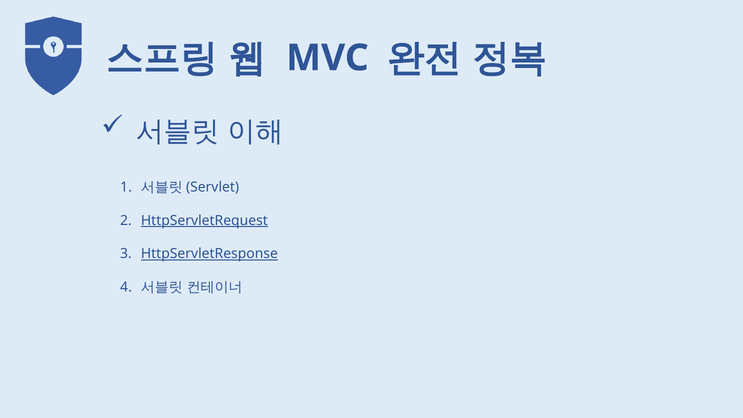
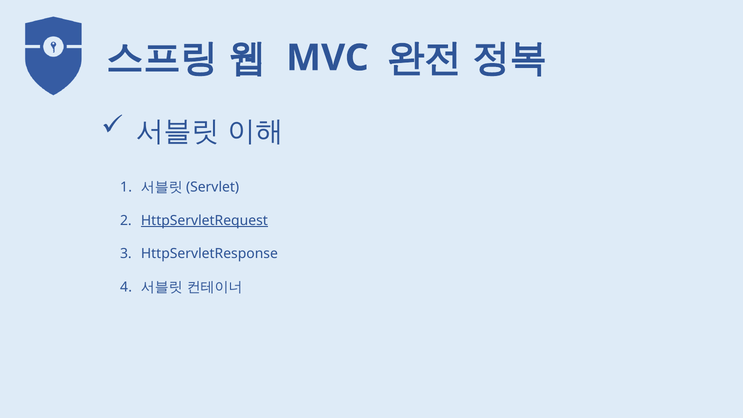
HttpServletResponse underline: present -> none
